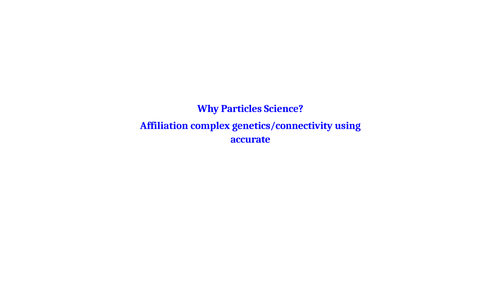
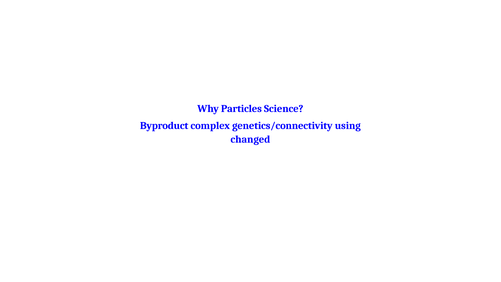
Affiliation: Affiliation -> Byproduct
accurate: accurate -> changed
